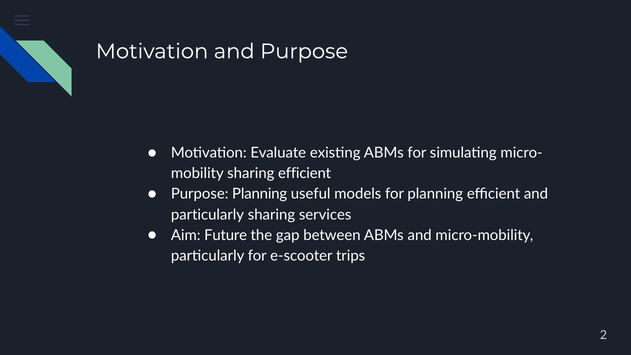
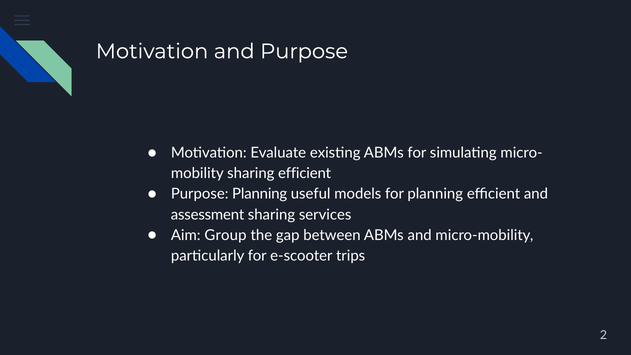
particularly at (207, 215): particularly -> assessment
Future: Future -> Group
